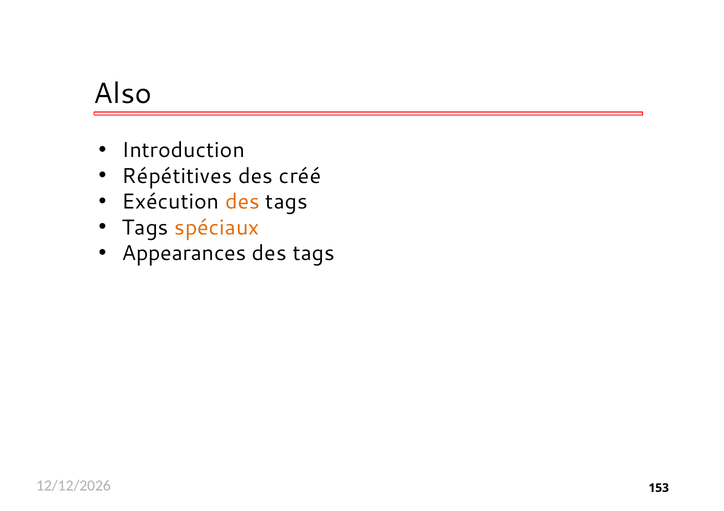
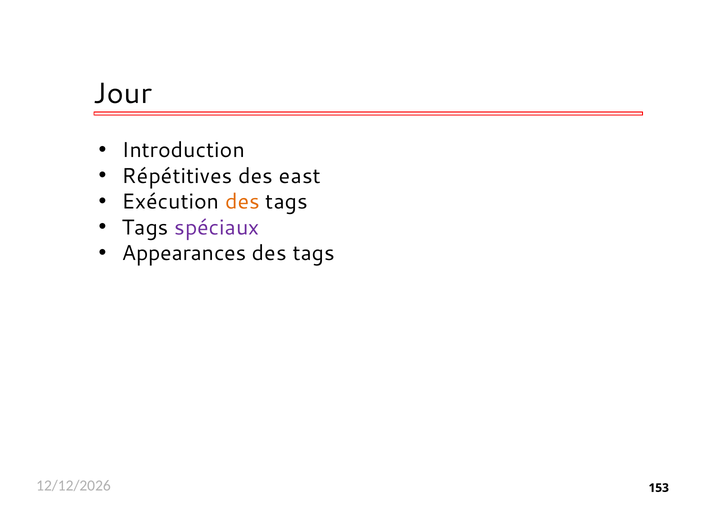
Also: Also -> Jour
créé: créé -> east
spéciaux colour: orange -> purple
